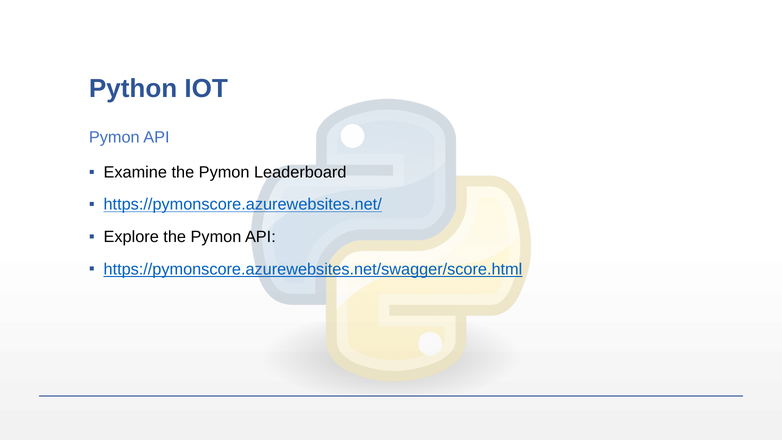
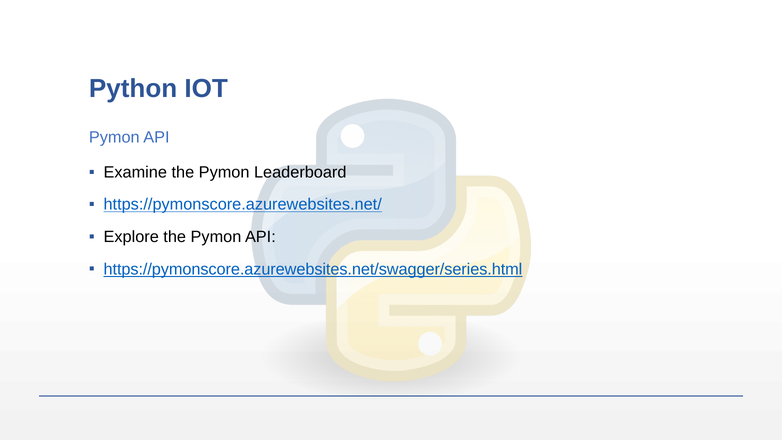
https://pymonscore.azurewebsites.net/swagger/score.html: https://pymonscore.azurewebsites.net/swagger/score.html -> https://pymonscore.azurewebsites.net/swagger/series.html
